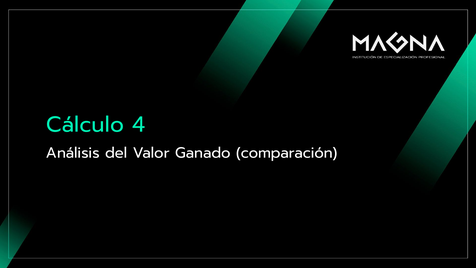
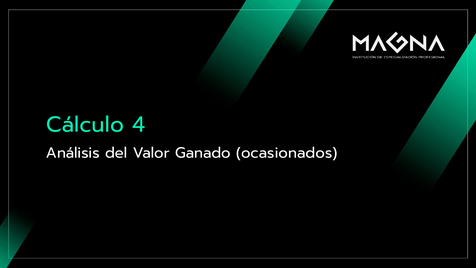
comparación: comparación -> ocasionados
